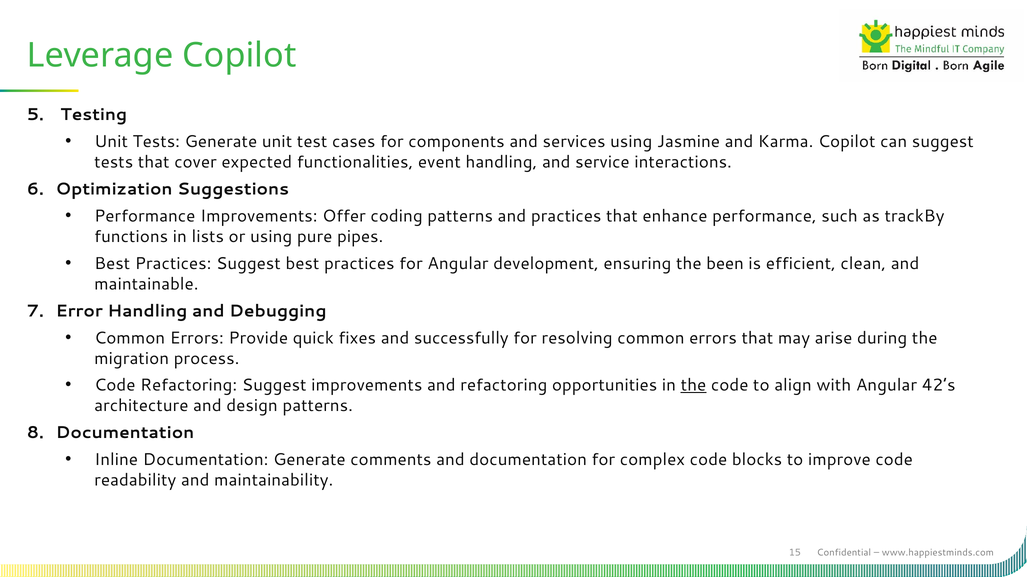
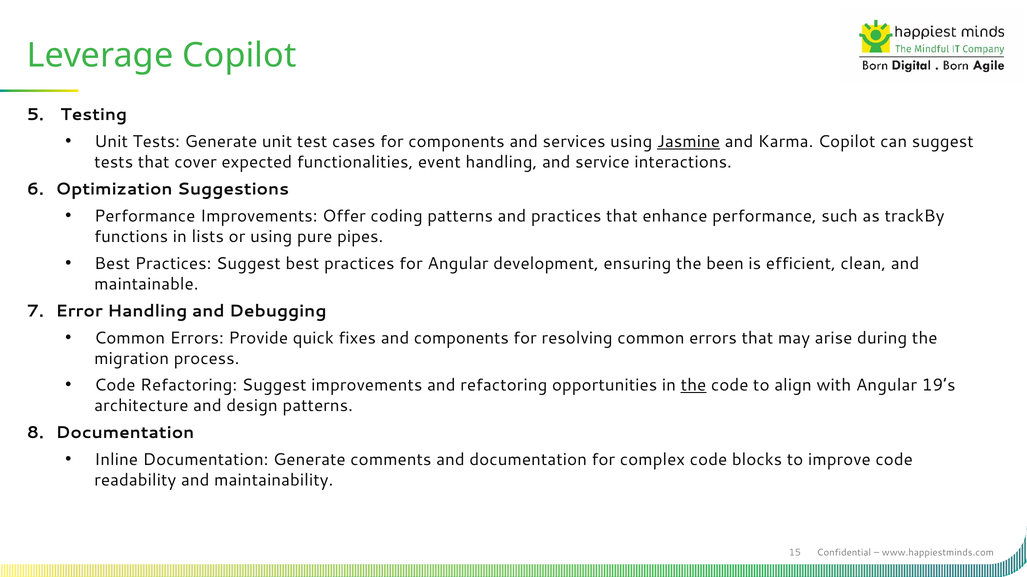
Jasmine underline: none -> present
and successfully: successfully -> components
42’s: 42’s -> 19’s
